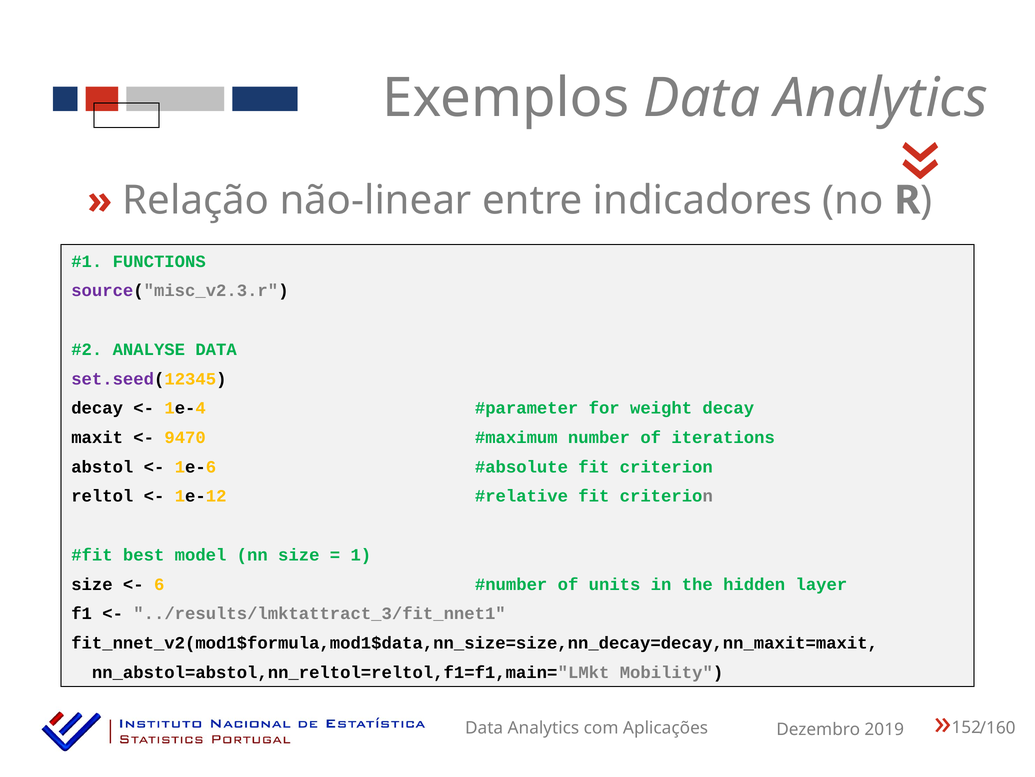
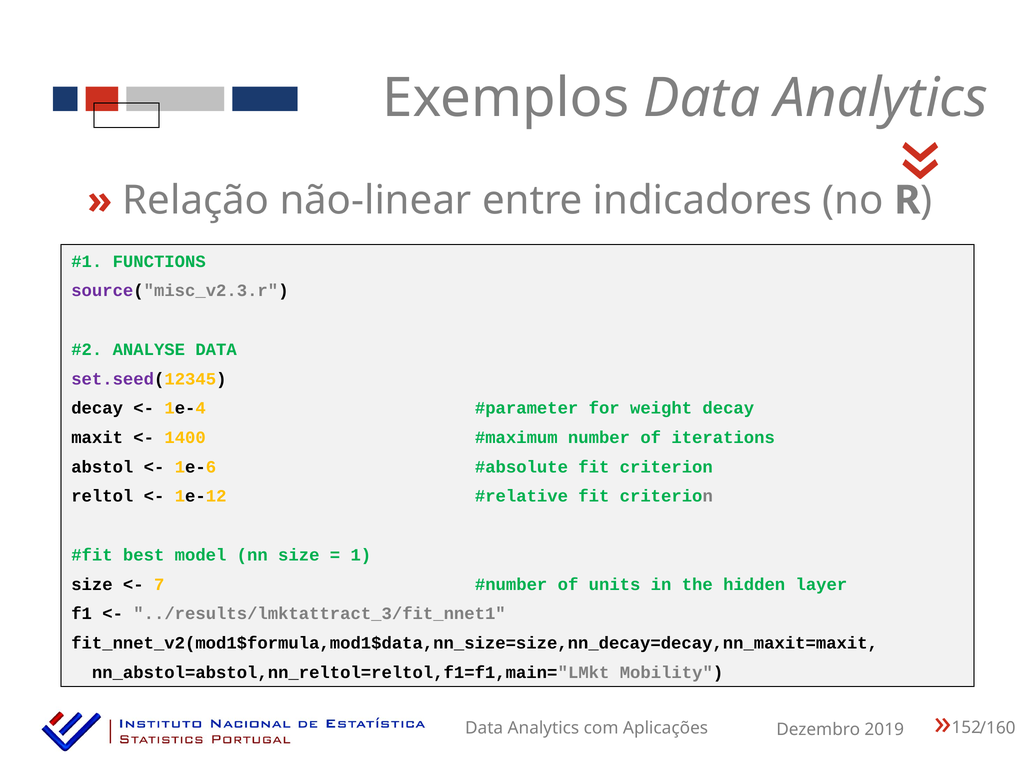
9470: 9470 -> 1400
6: 6 -> 7
